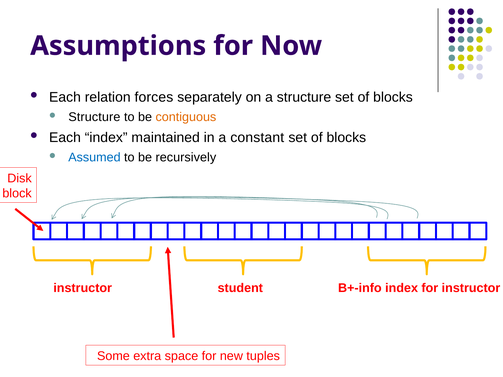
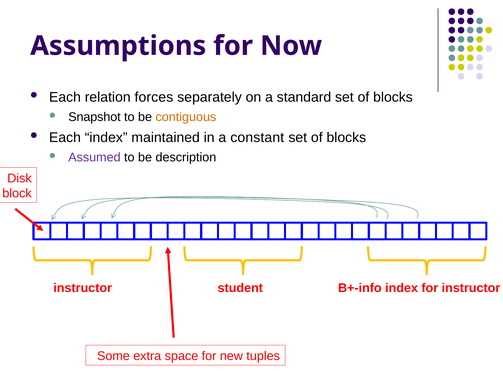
a structure: structure -> standard
Structure at (94, 117): Structure -> Snapshot
Assumed colour: blue -> purple
recursively: recursively -> description
